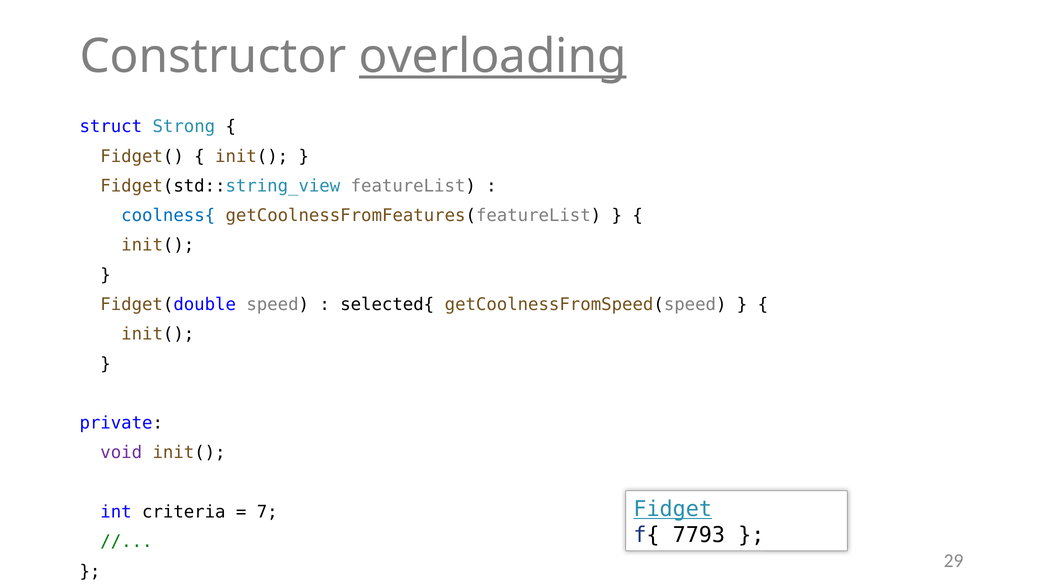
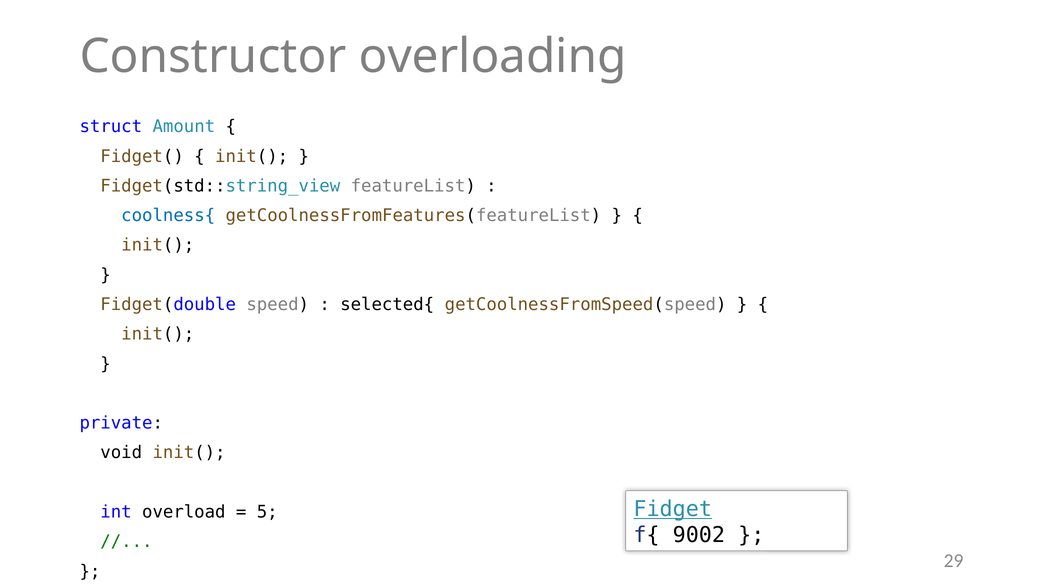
overloading underline: present -> none
Strong: Strong -> Amount
void colour: purple -> black
criteria: criteria -> overload
7: 7 -> 5
7793: 7793 -> 9002
